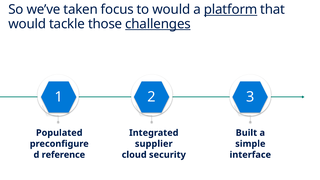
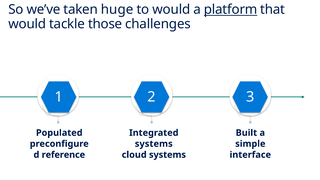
focus: focus -> huge
challenges underline: present -> none
supplier at (154, 144): supplier -> systems
cloud security: security -> systems
